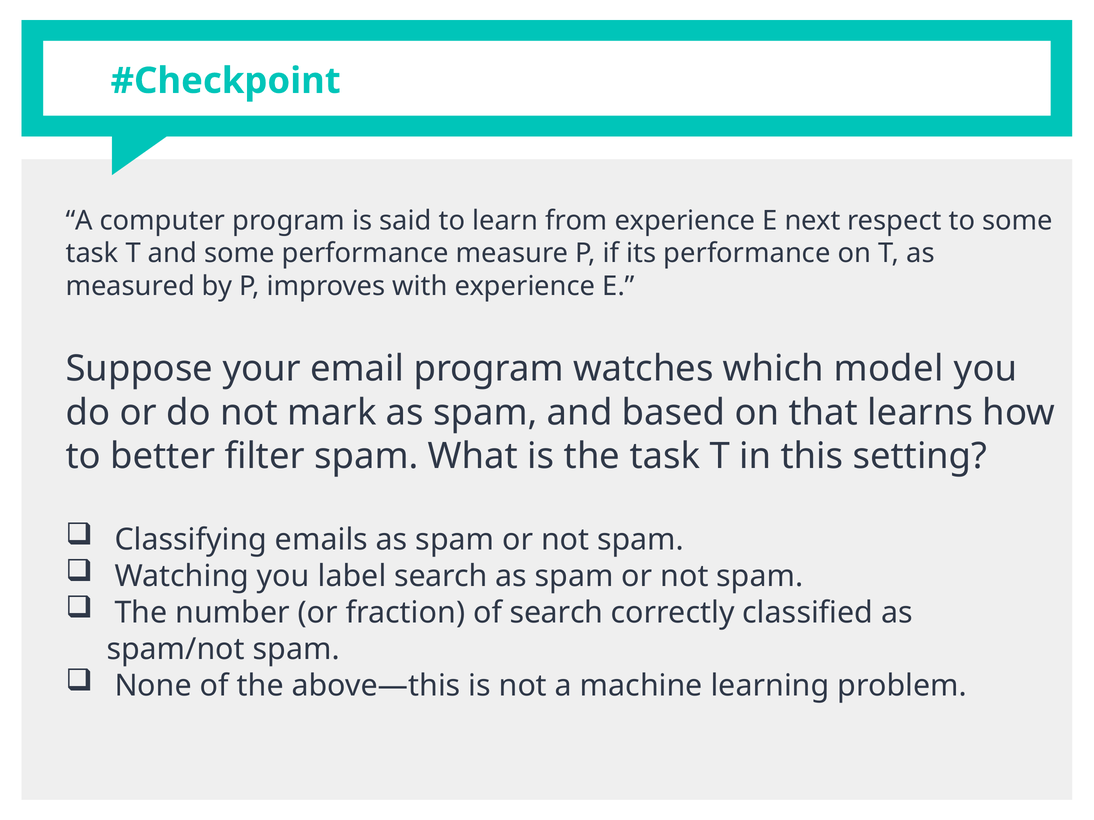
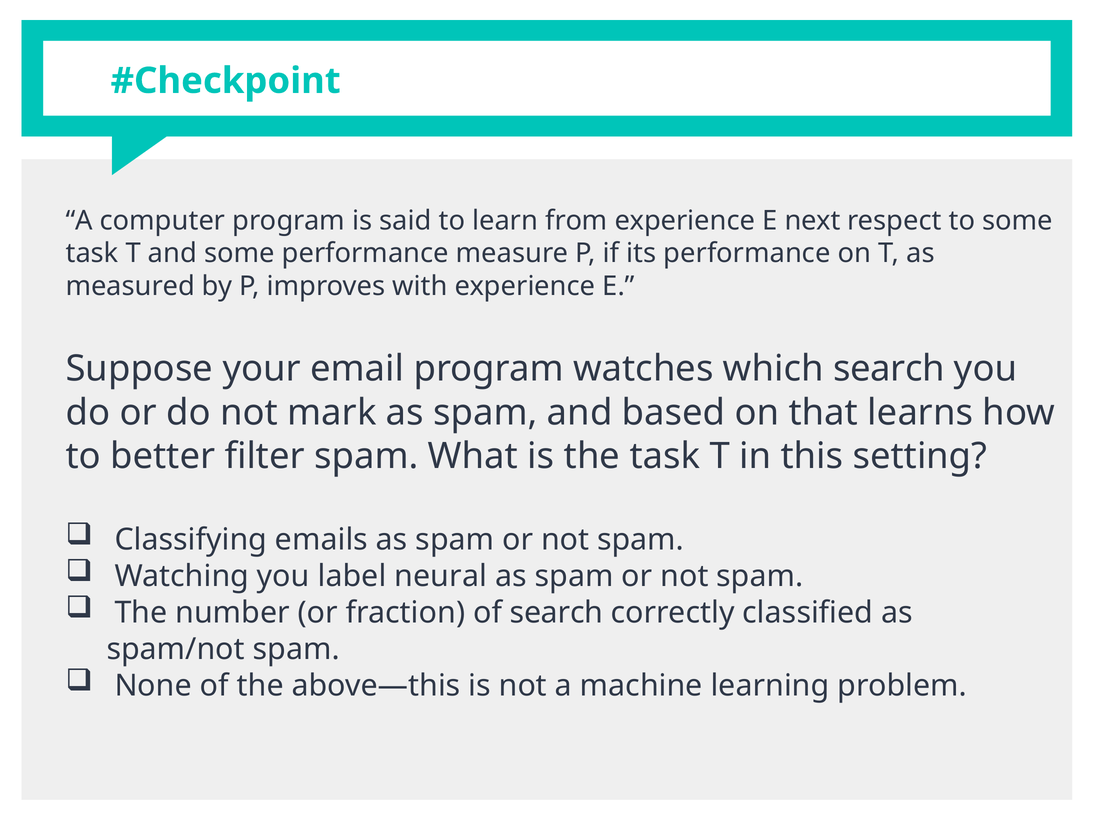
which model: model -> search
label search: search -> neural
